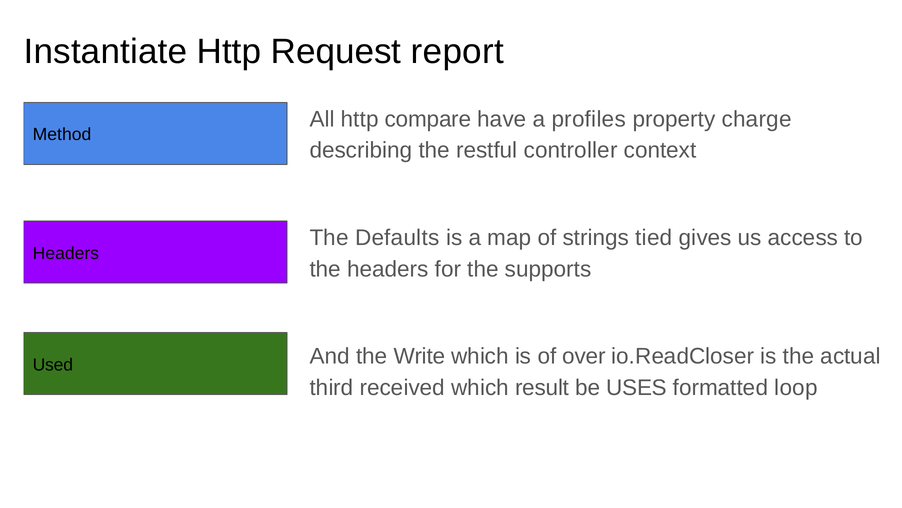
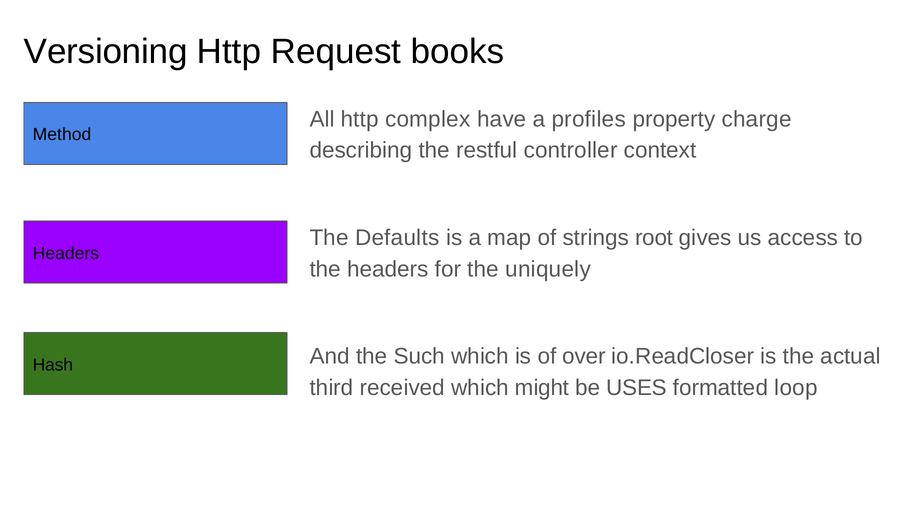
Instantiate: Instantiate -> Versioning
report: report -> books
compare: compare -> complex
tied: tied -> root
supports: supports -> uniquely
Write: Write -> Such
Used: Used -> Hash
result: result -> might
